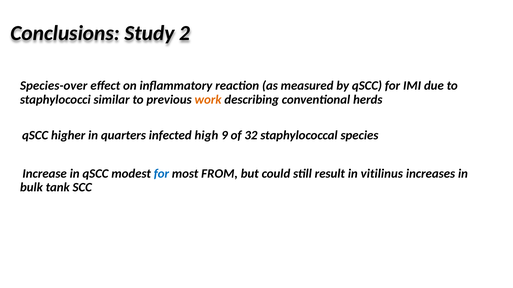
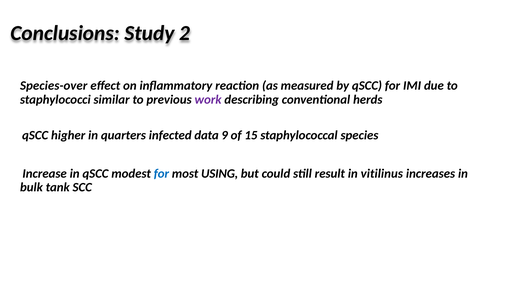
work colour: orange -> purple
high: high -> data
32: 32 -> 15
FROM: FROM -> USING
